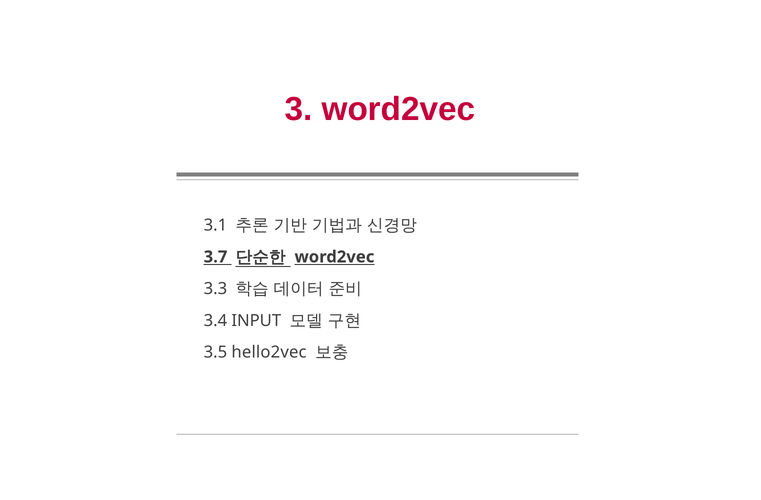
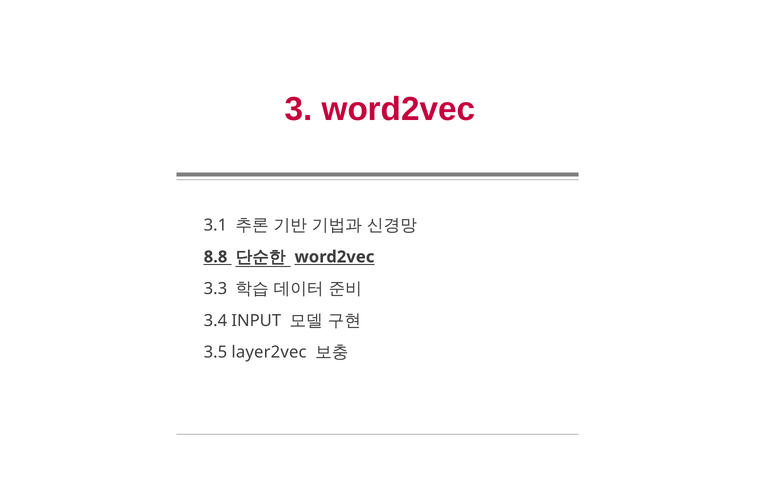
3.7: 3.7 -> 8.8
hello2vec: hello2vec -> layer2vec
